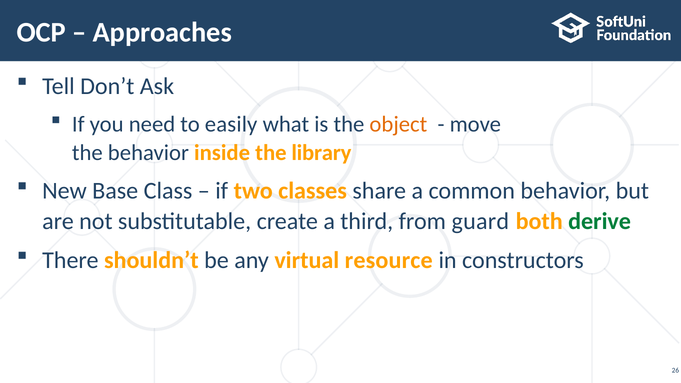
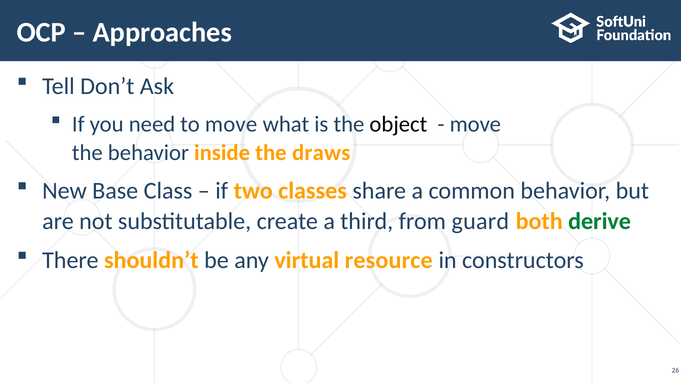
to easily: easily -> move
object colour: orange -> black
library: library -> draws
